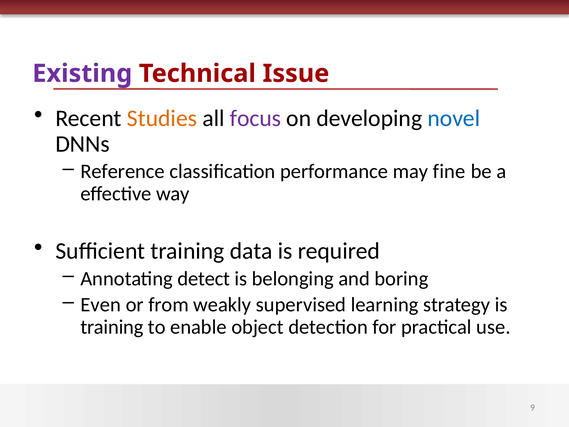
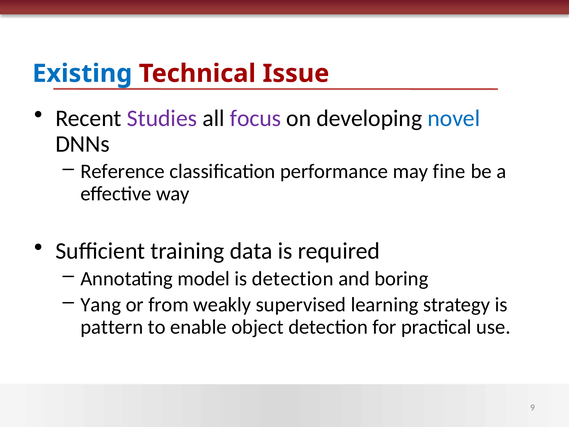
Existing colour: purple -> blue
Studies colour: orange -> purple
detect: detect -> model
is belonging: belonging -> detection
Even: Even -> Yang
training at (112, 327): training -> pattern
